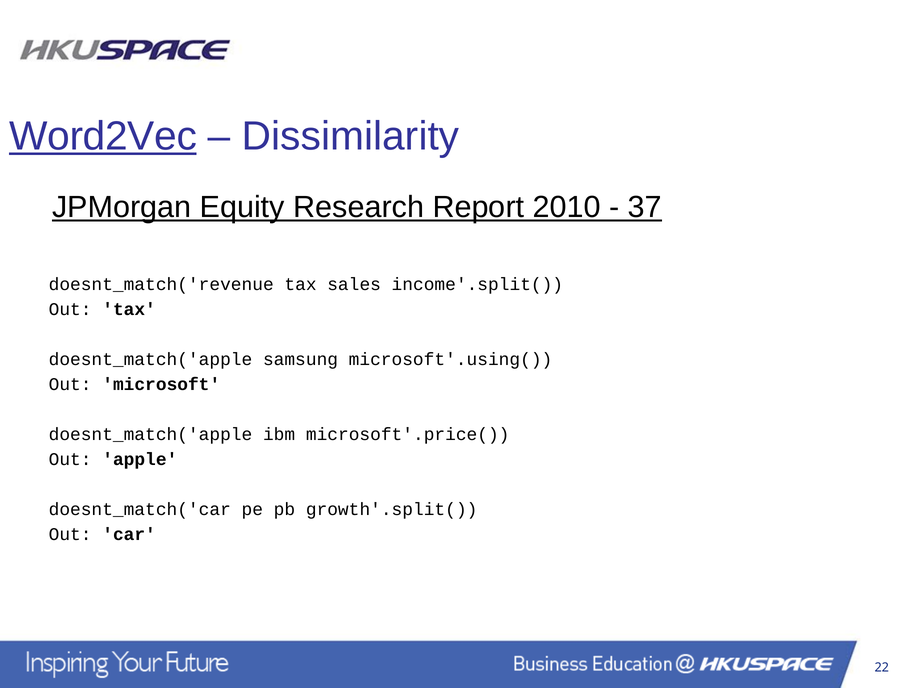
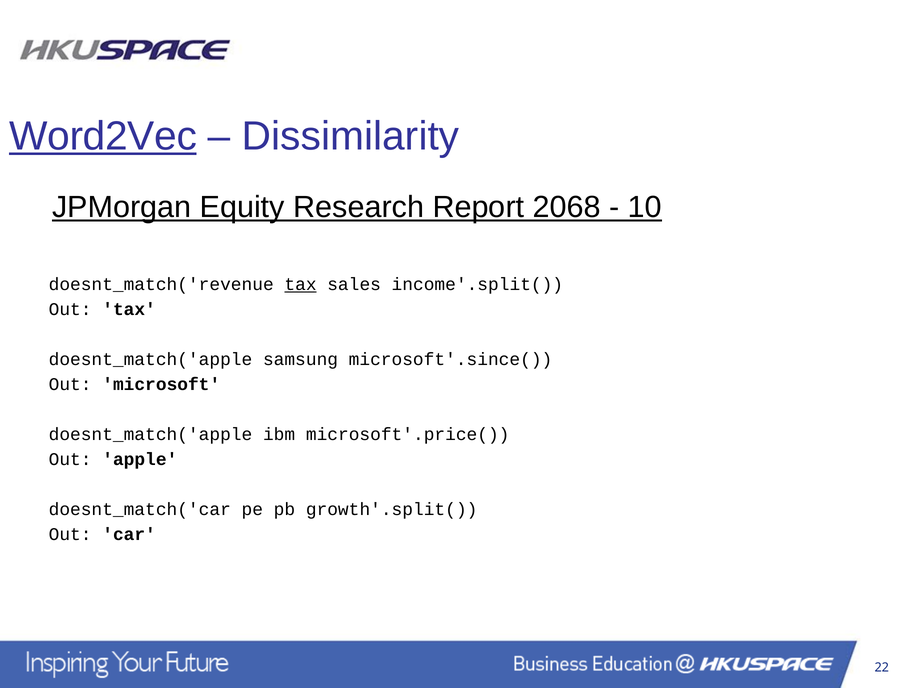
2010: 2010 -> 2068
37: 37 -> 10
tax at (301, 284) underline: none -> present
microsoft'.using(: microsoft'.using( -> microsoft'.since(
